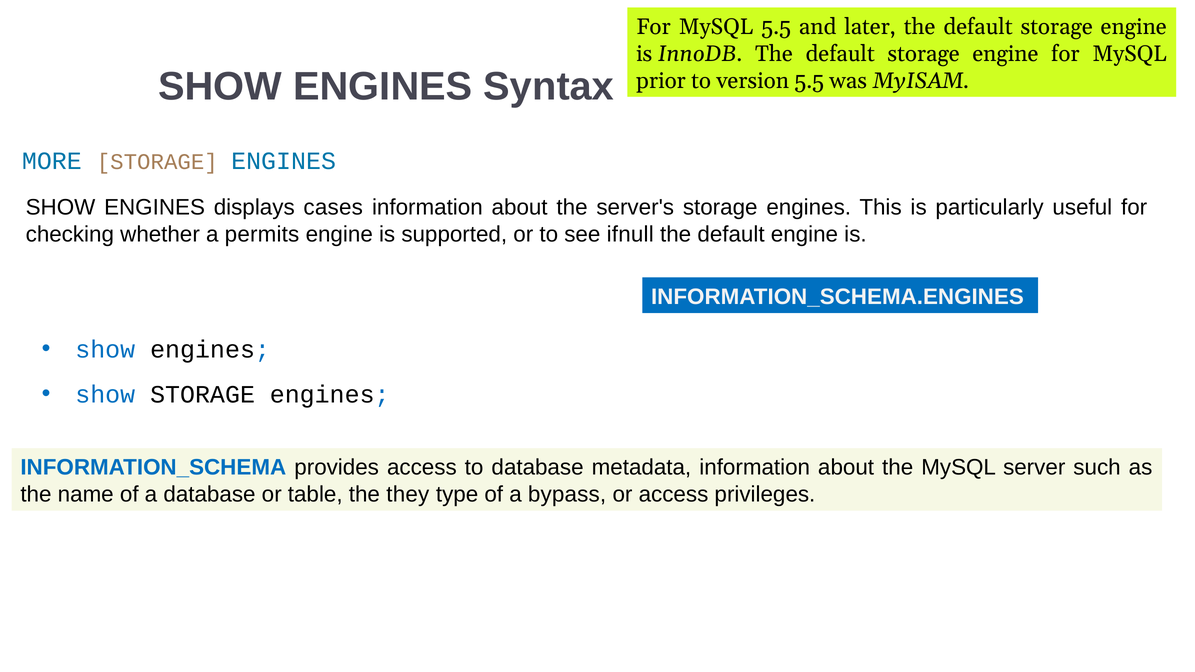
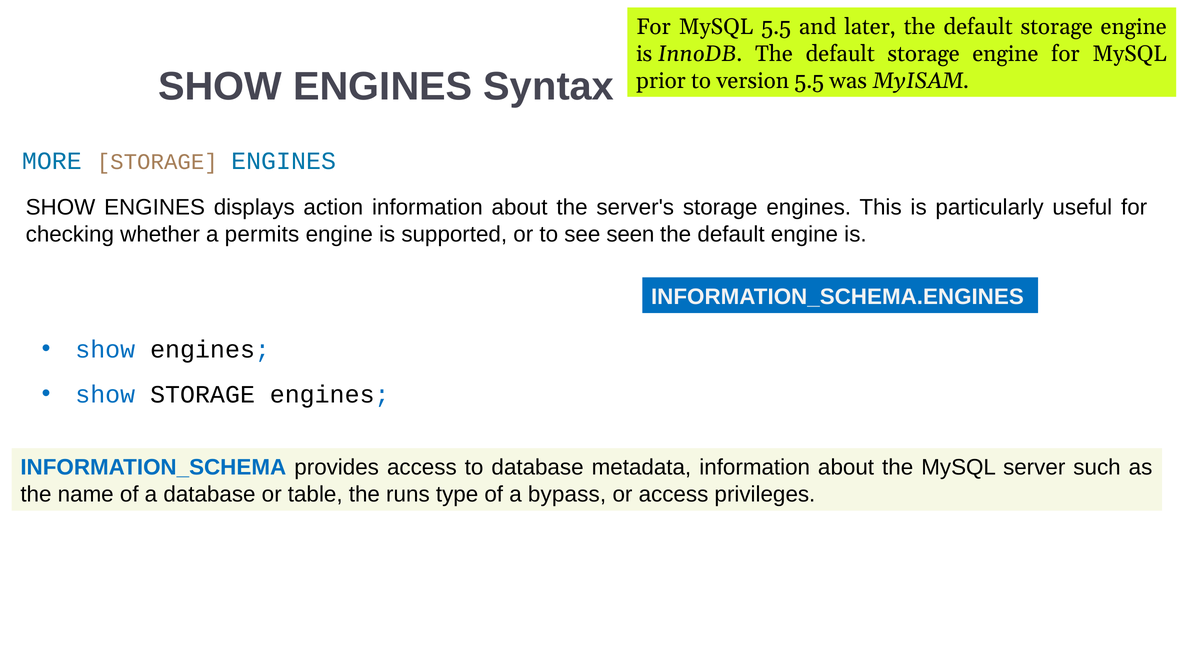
cases: cases -> action
ifnull: ifnull -> seen
they: they -> runs
